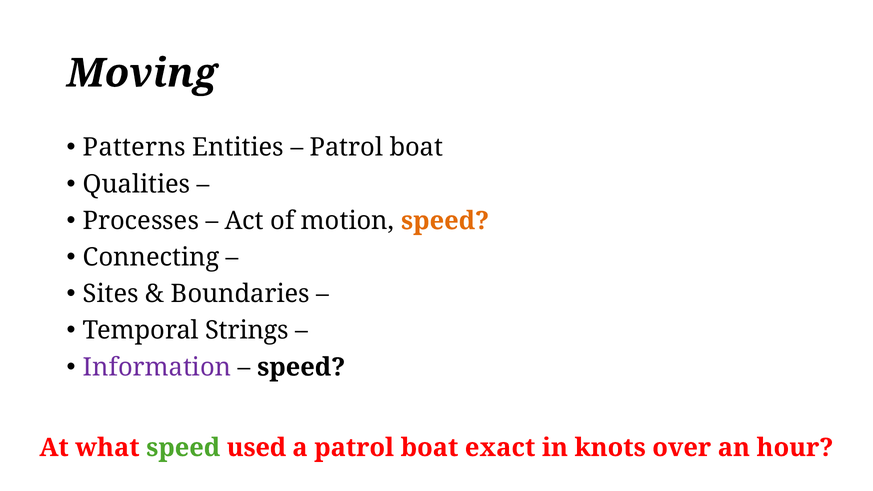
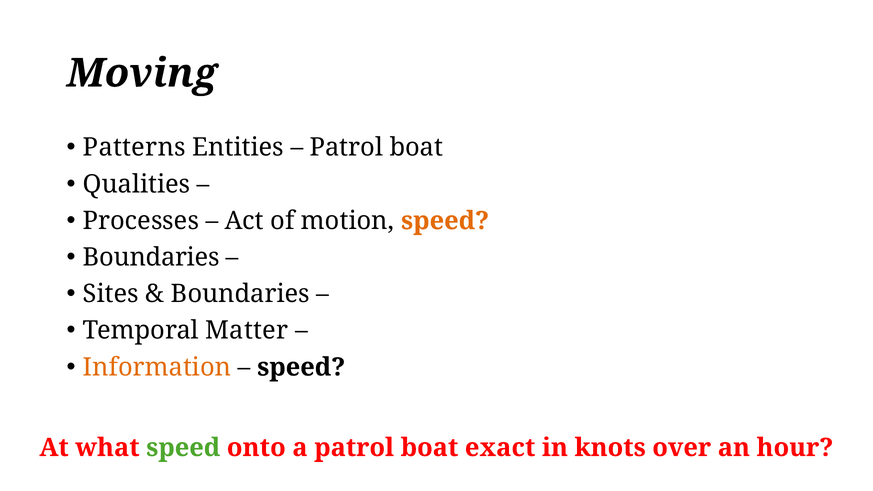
Connecting at (151, 257): Connecting -> Boundaries
Strings: Strings -> Matter
Information colour: purple -> orange
used: used -> onto
